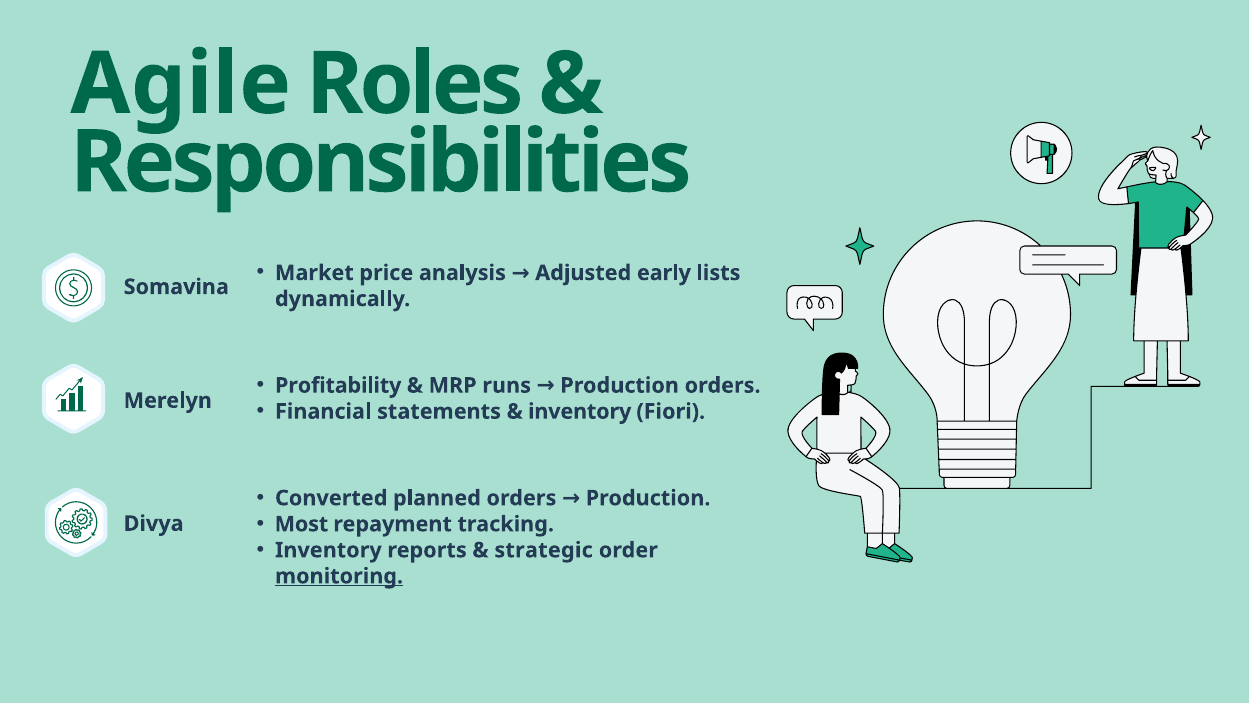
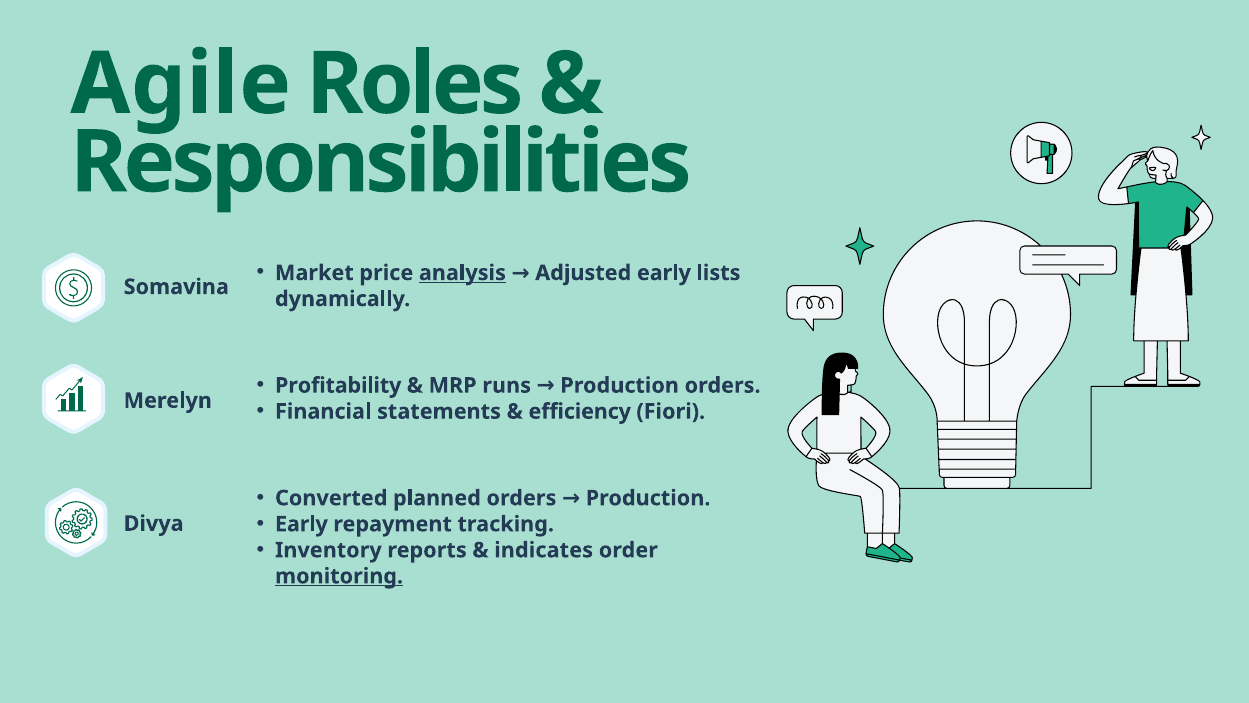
analysis underline: none -> present
inventory at (580, 411): inventory -> efficiency
Most at (301, 524): Most -> Early
strategic: strategic -> indicates
